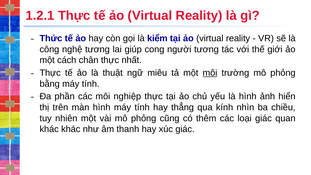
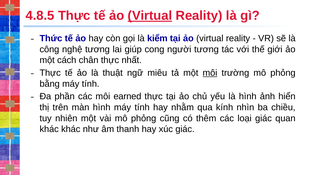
1.2.1: 1.2.1 -> 4.8.5
Virtual at (150, 16) underline: none -> present
nghiệp: nghiệp -> earned
thẳng: thẳng -> nhằm
